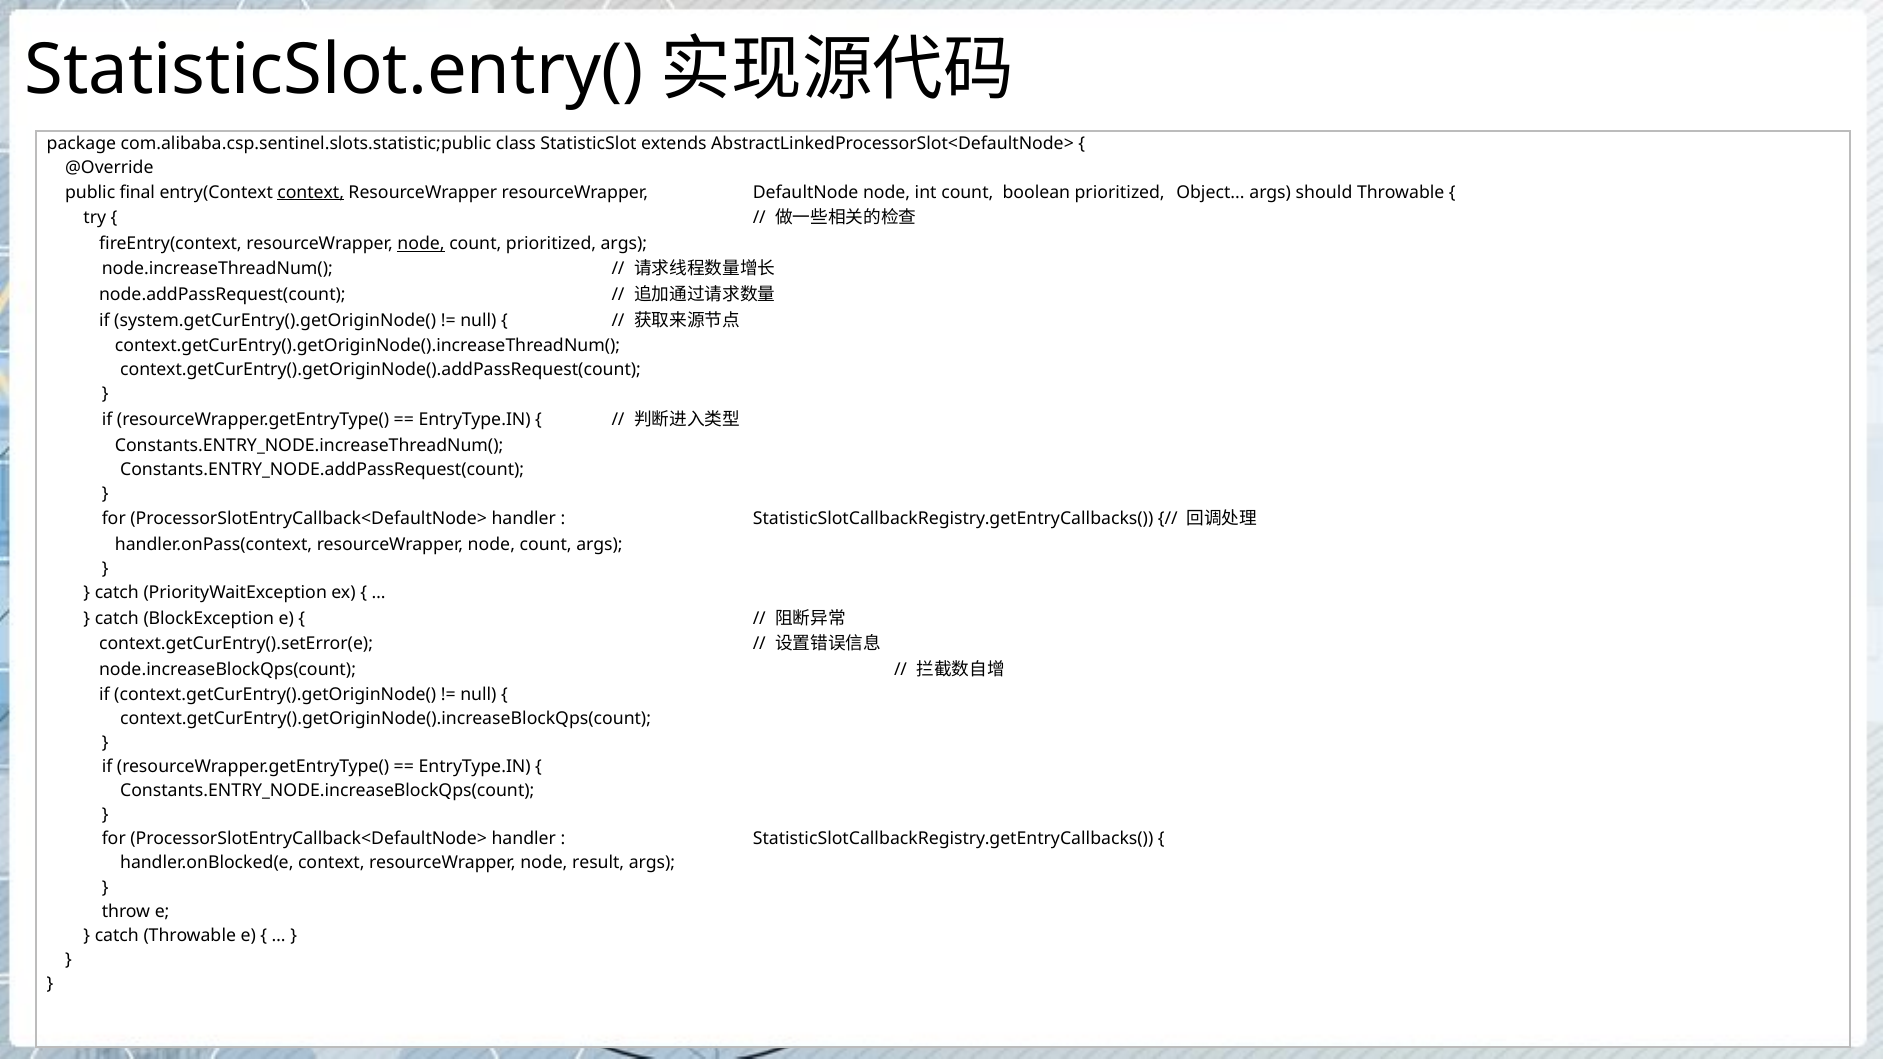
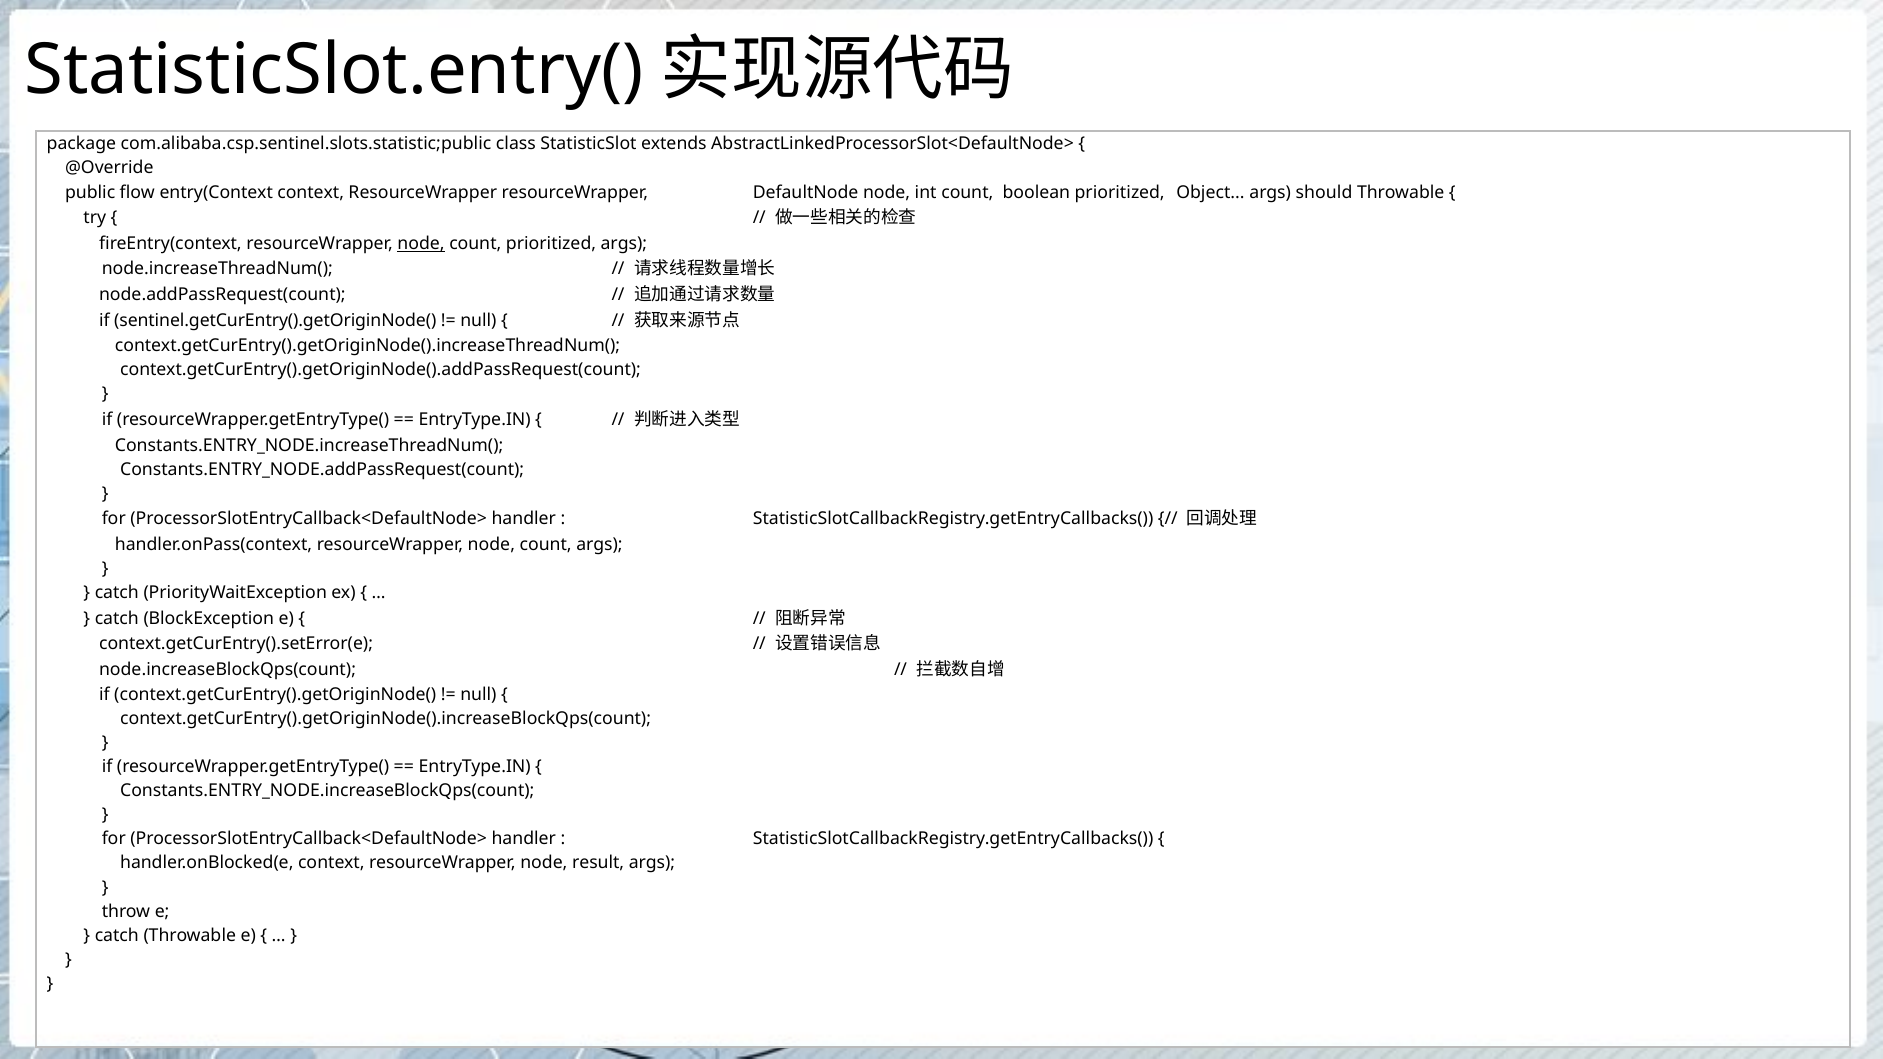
final: final -> flow
context at (311, 192) underline: present -> none
system.getCurEntry().getOriginNode(: system.getCurEntry().getOriginNode( -> sentinel.getCurEntry().getOriginNode(
